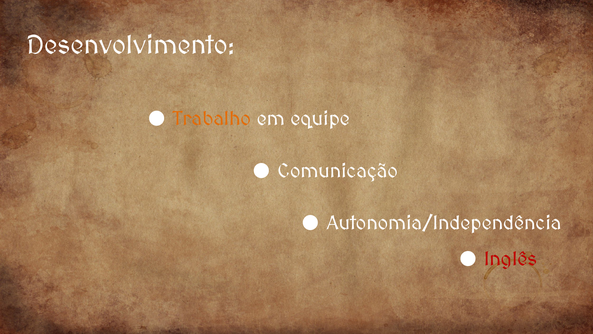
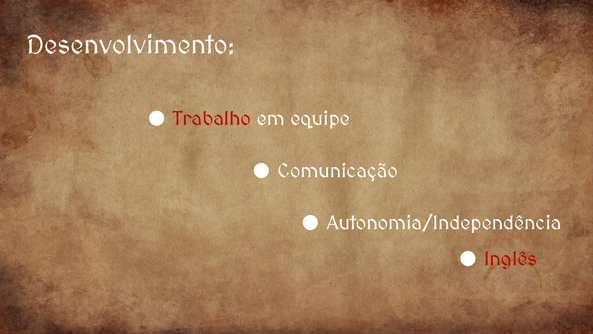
Trabalho colour: orange -> red
